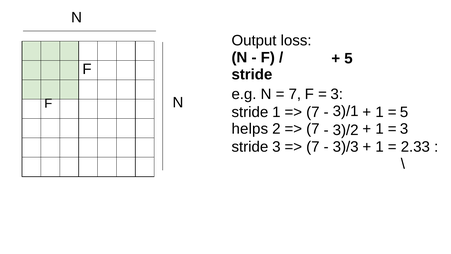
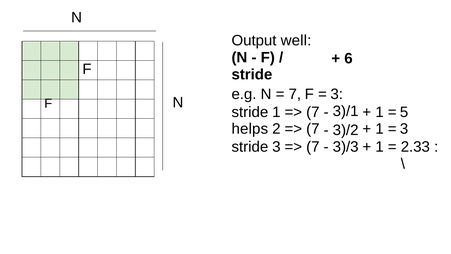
loss: loss -> well
5 at (348, 59): 5 -> 6
